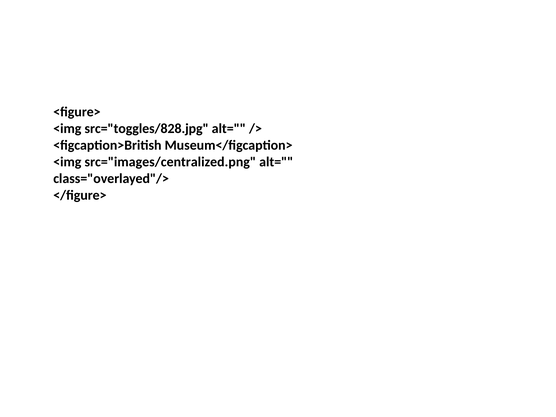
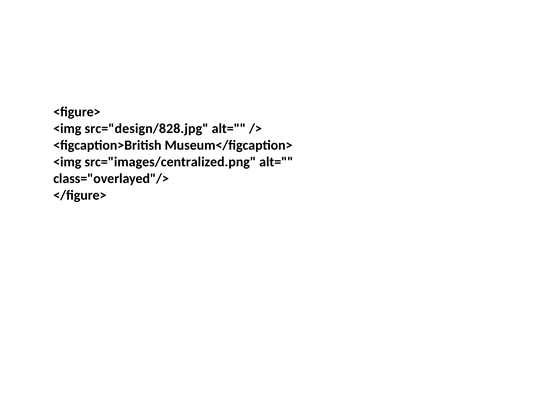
src="toggles/828.jpg: src="toggles/828.jpg -> src="design/828.jpg
